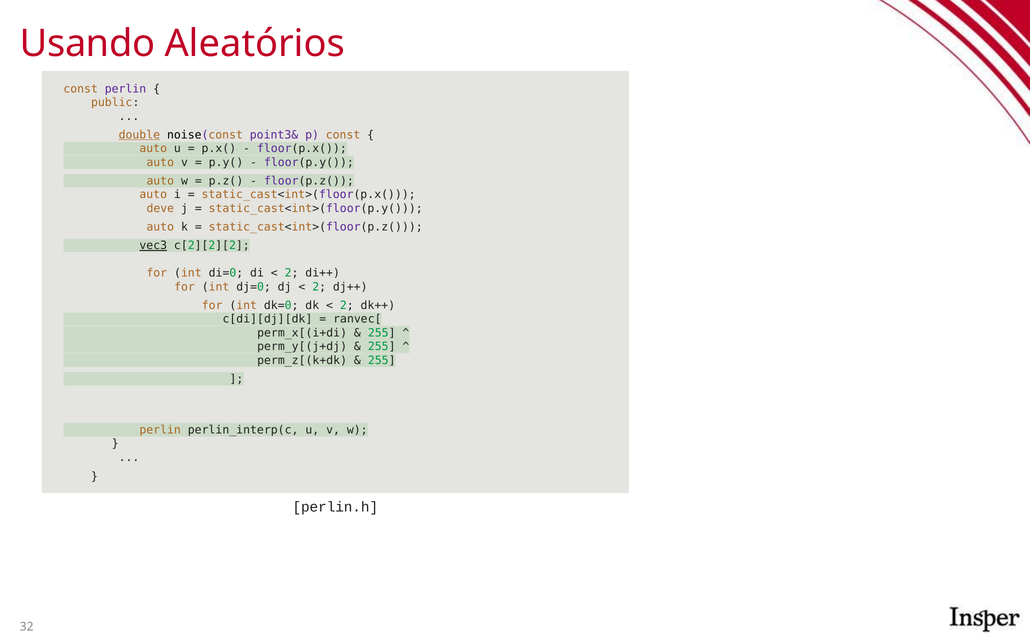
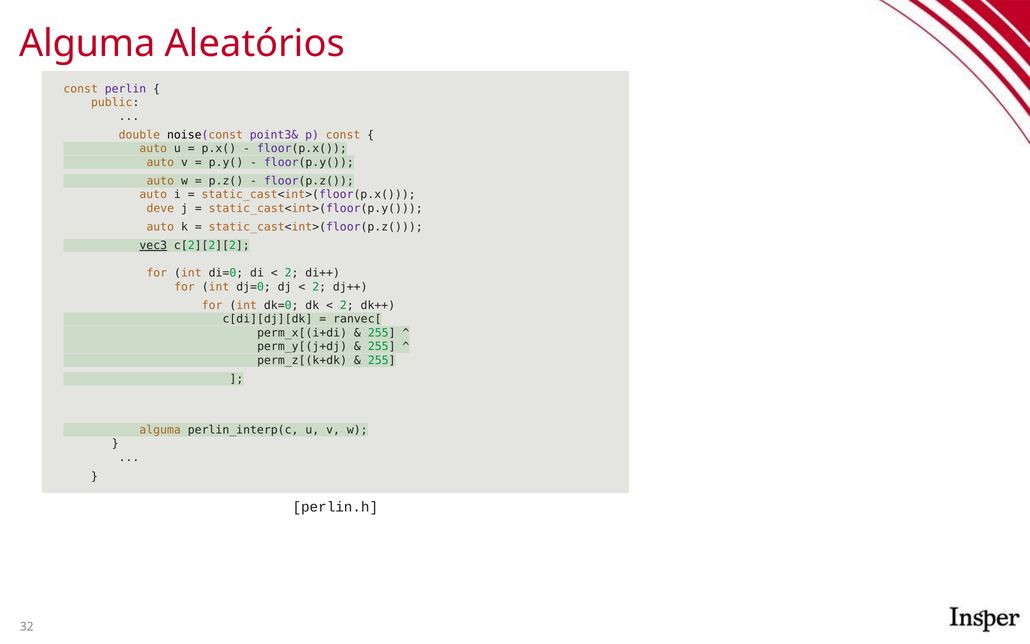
Usando at (87, 44): Usando -> Alguma
double underline: present -> none
perlin at (160, 430): perlin -> alguma
